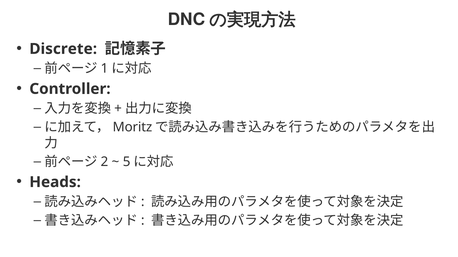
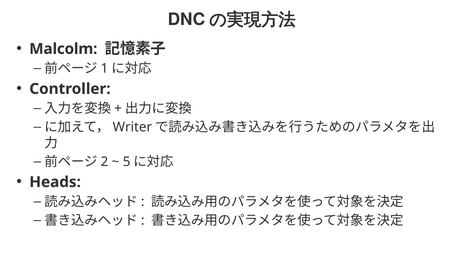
Discrete: Discrete -> Malcolm
Moritz: Moritz -> Writer
